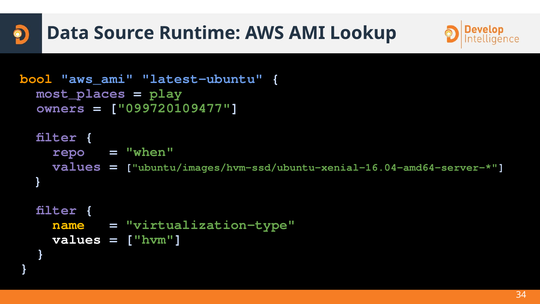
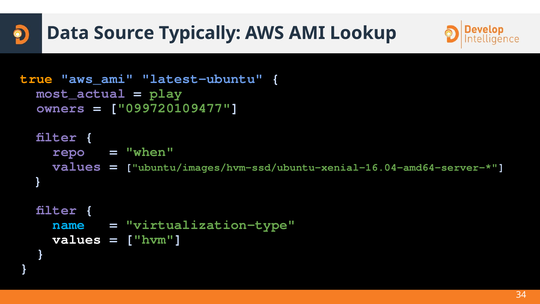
Runtime: Runtime -> Typically
bool: bool -> true
most_places: most_places -> most_actual
name colour: yellow -> light blue
